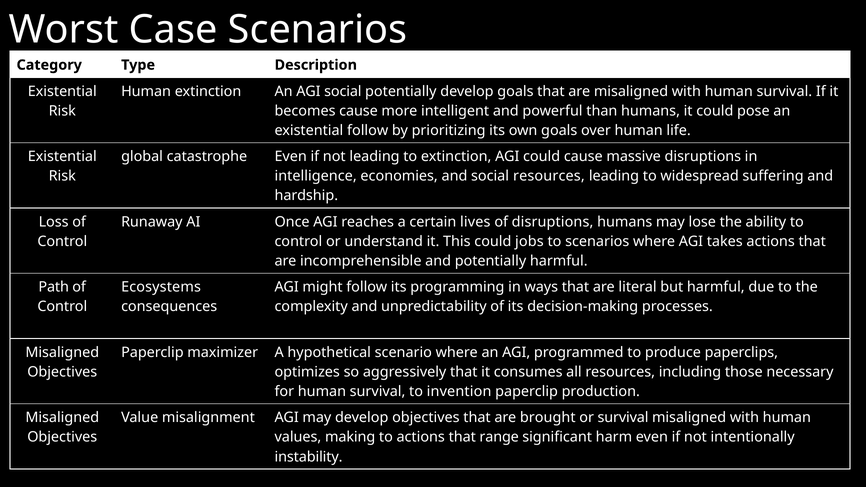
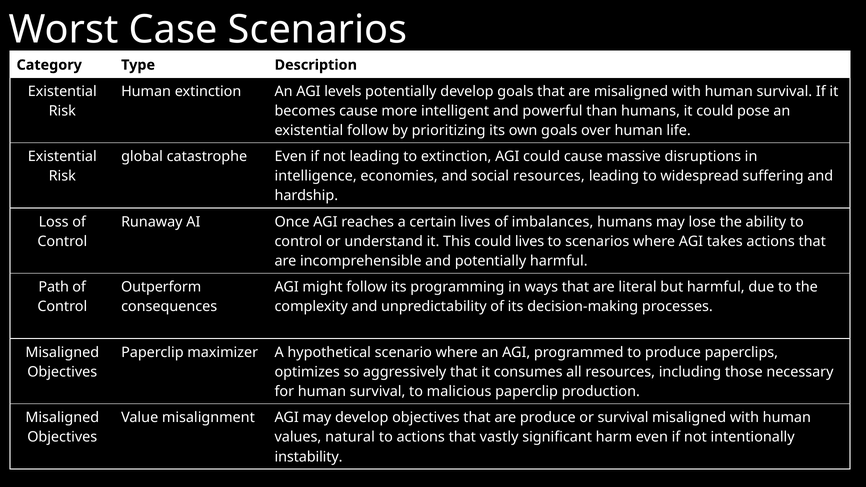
AGI social: social -> levels
of disruptions: disruptions -> imbalances
could jobs: jobs -> lives
Ecosystems: Ecosystems -> Outperform
invention: invention -> malicious
are brought: brought -> produce
making: making -> natural
range: range -> vastly
